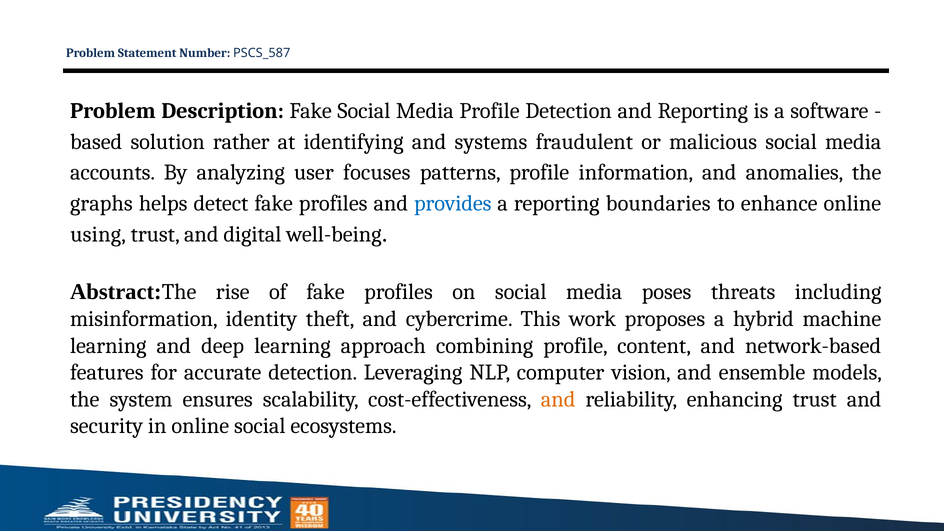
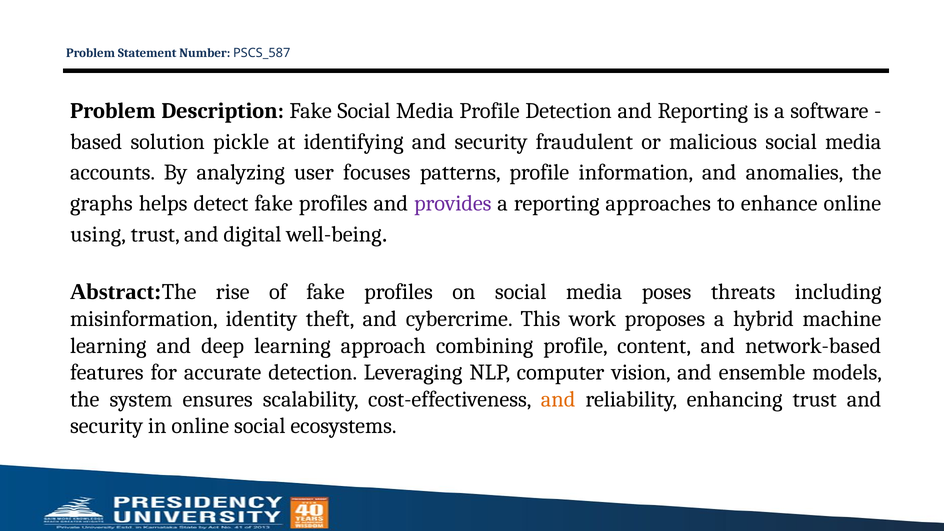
rather: rather -> pickle
identifying and systems: systems -> security
provides colour: blue -> purple
boundaries: boundaries -> approaches
